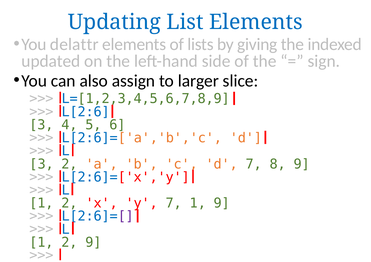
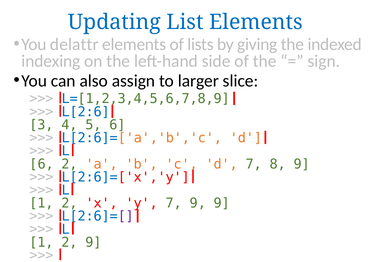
updated: updated -> indexing
3 at (42, 164): 3 -> 6
7 1: 1 -> 9
